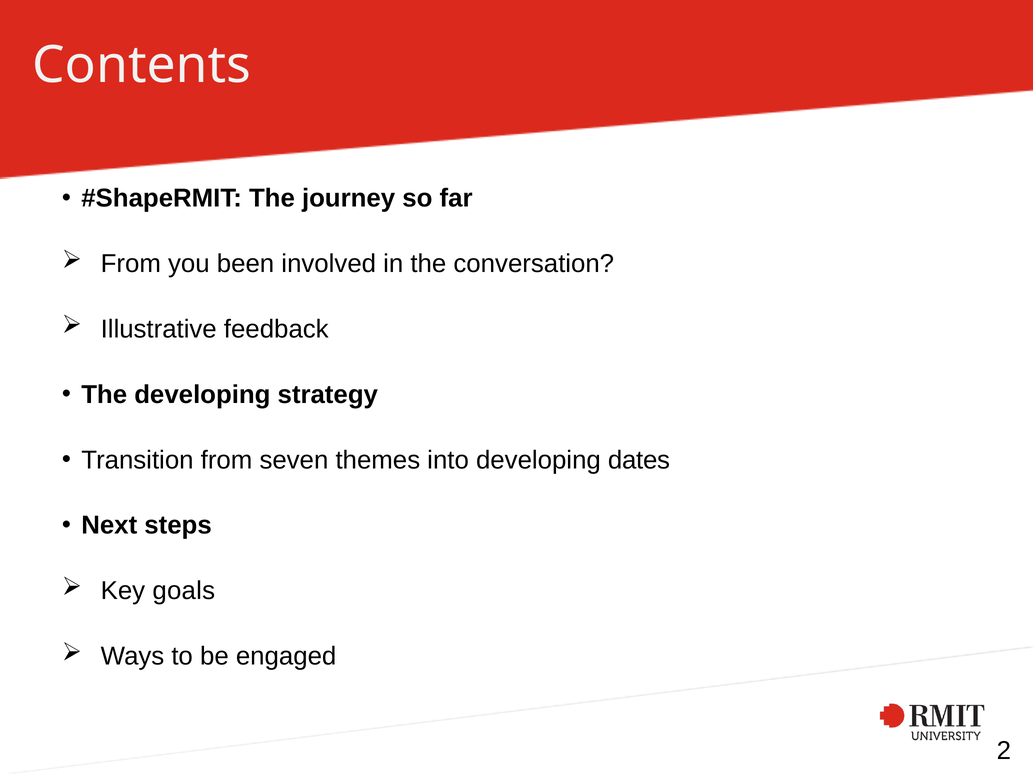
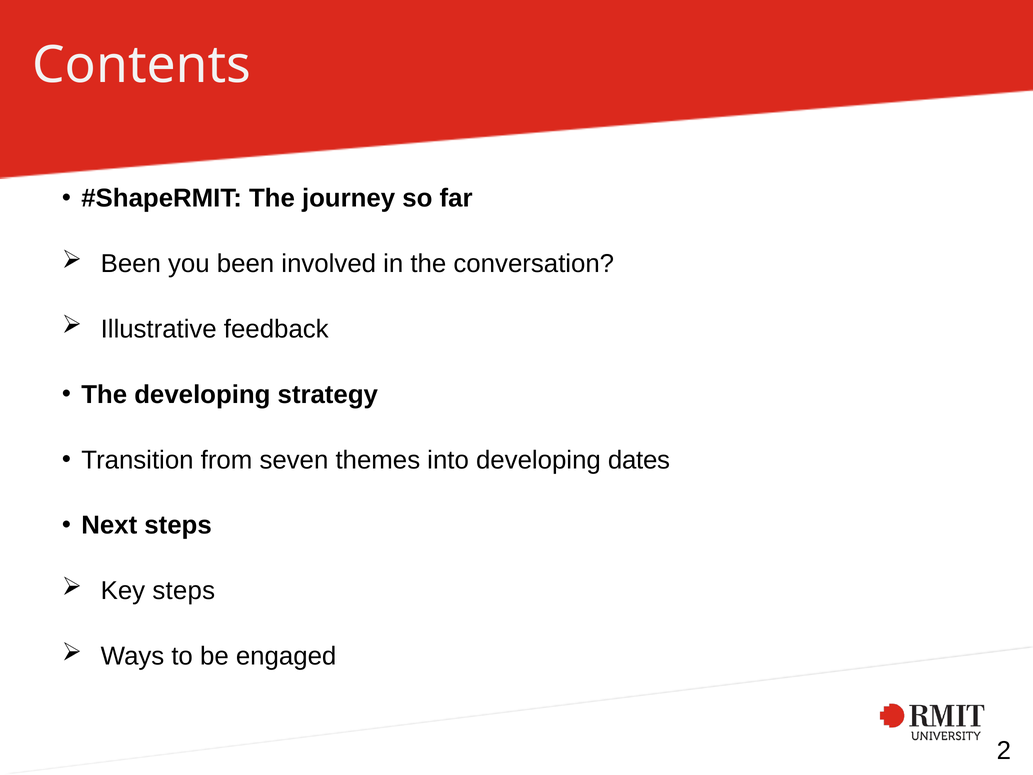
From at (131, 264): From -> Been
Key goals: goals -> steps
